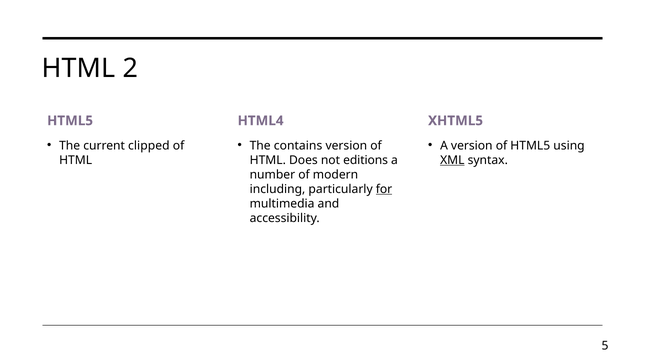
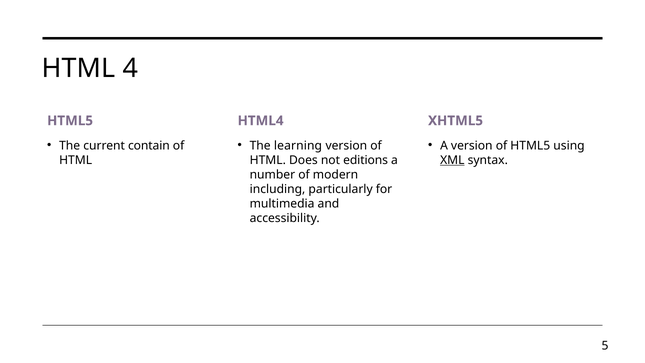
2: 2 -> 4
clipped: clipped -> contain
contains: contains -> learning
for underline: present -> none
